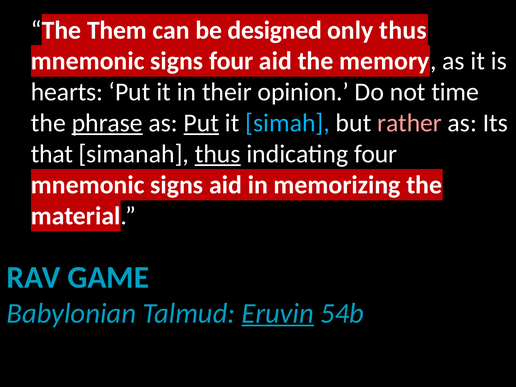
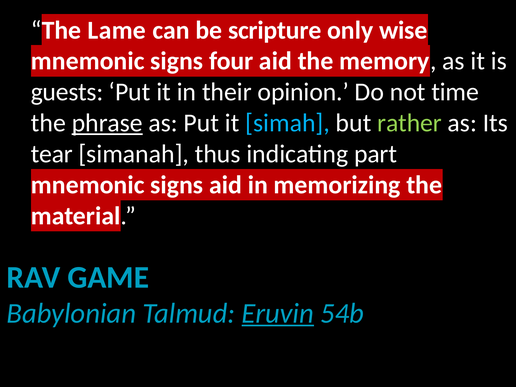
Them: Them -> Lame
designed: designed -> scripture
only thus: thus -> wise
hearts: hearts -> guests
Put at (201, 123) underline: present -> none
rather colour: pink -> light green
that: that -> tear
thus at (218, 154) underline: present -> none
indicating four: four -> part
